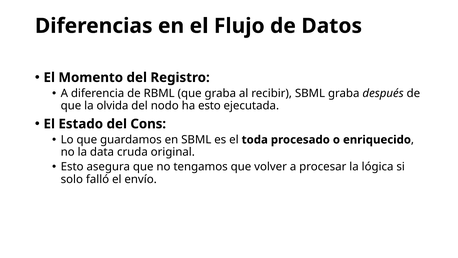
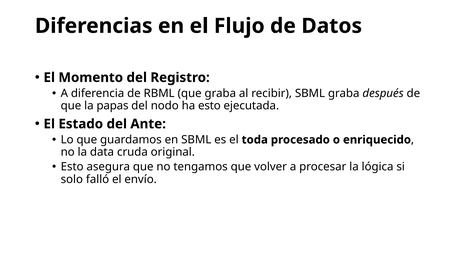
olvida: olvida -> papas
Cons: Cons -> Ante
